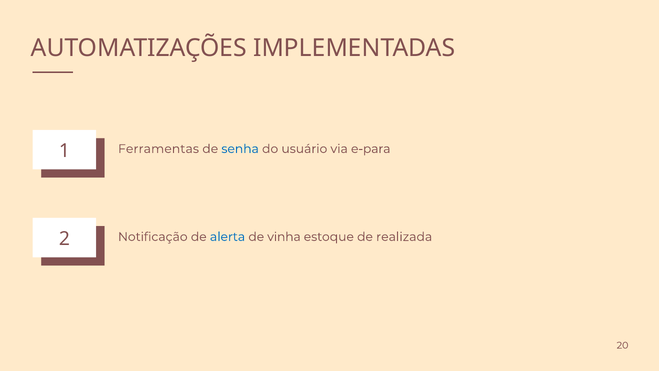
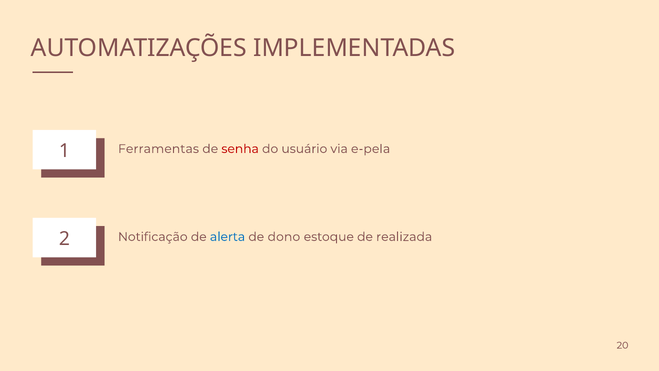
senha colour: blue -> red
e-para: e-para -> e-pela
vinha: vinha -> dono
